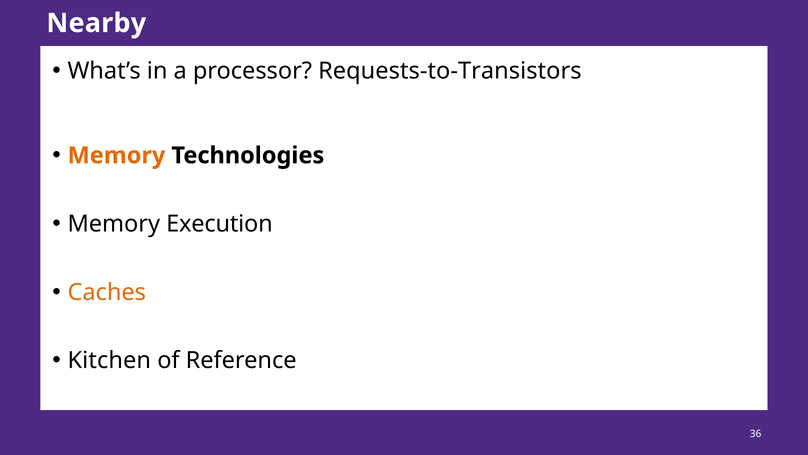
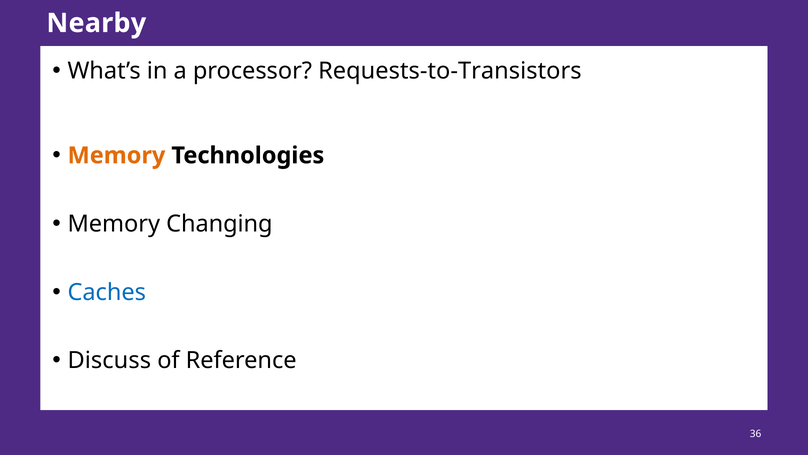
Execution: Execution -> Changing
Caches colour: orange -> blue
Kitchen: Kitchen -> Discuss
